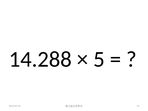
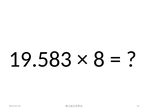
14.288: 14.288 -> 19.583
5: 5 -> 8
